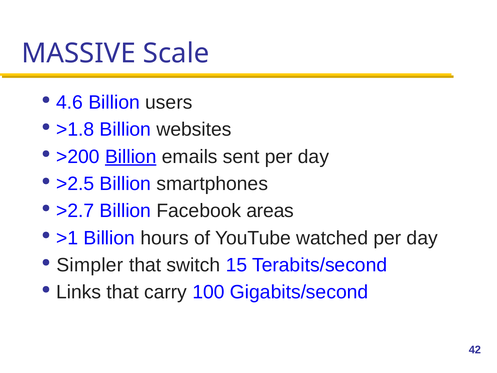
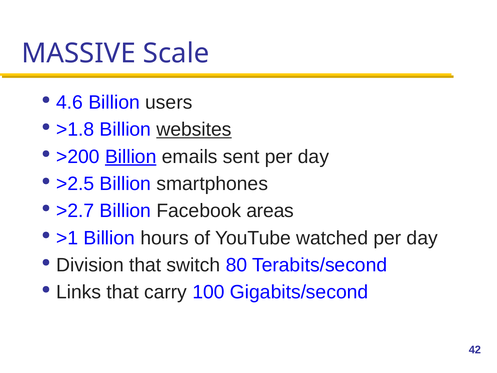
websites underline: none -> present
Simpler: Simpler -> Division
15: 15 -> 80
